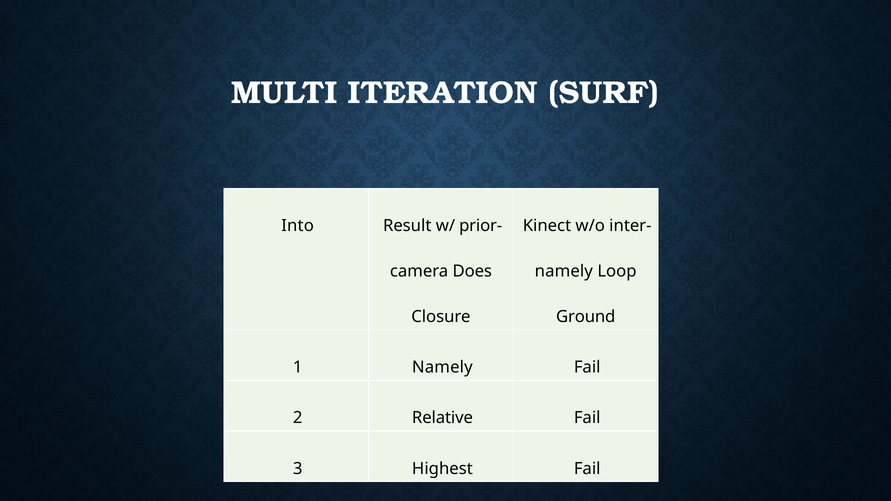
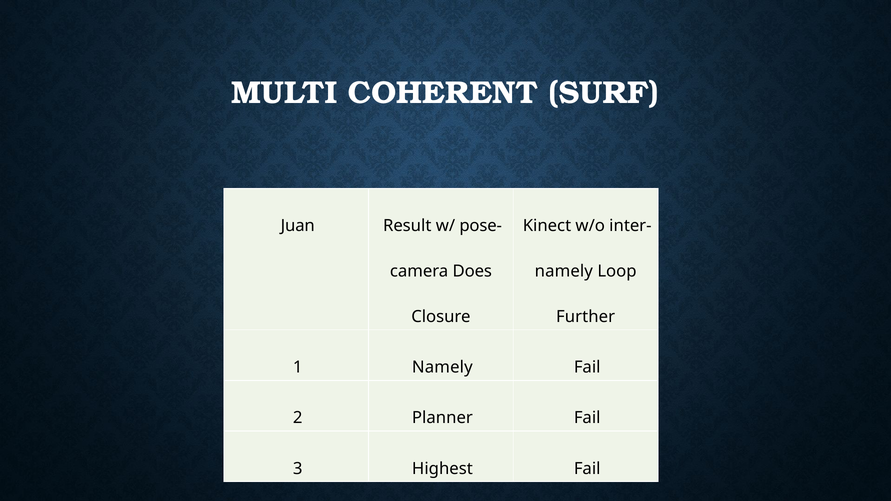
ITERATION: ITERATION -> COHERENT
Into: Into -> Juan
prior-: prior- -> pose-
Ground: Ground -> Further
Relative: Relative -> Planner
